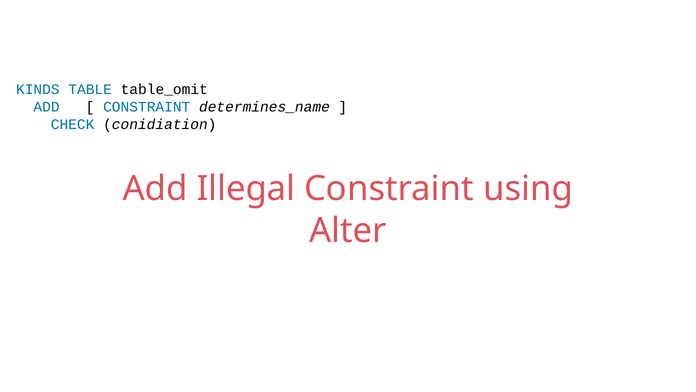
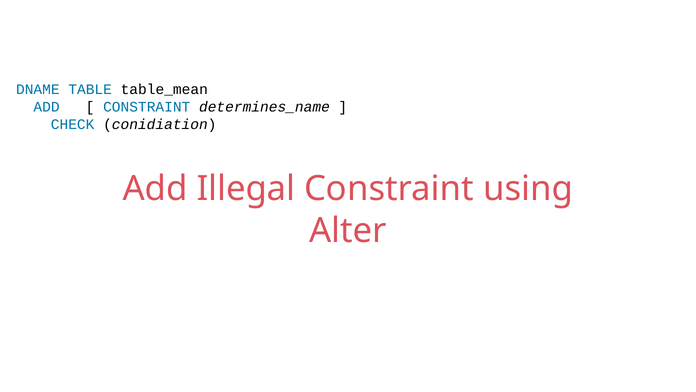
KINDS: KINDS -> DNAME
table_omit: table_omit -> table_mean
